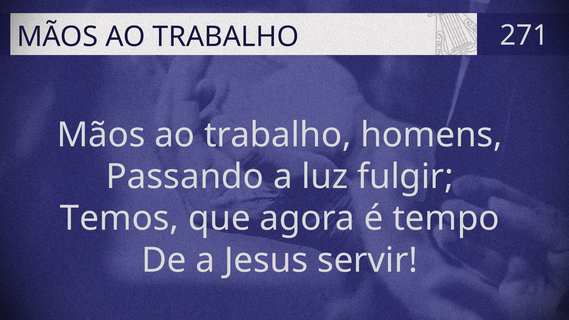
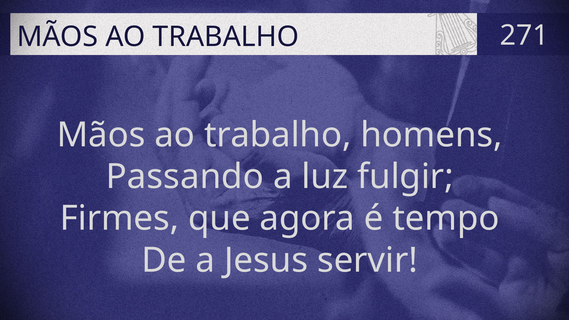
Temos: Temos -> Firmes
